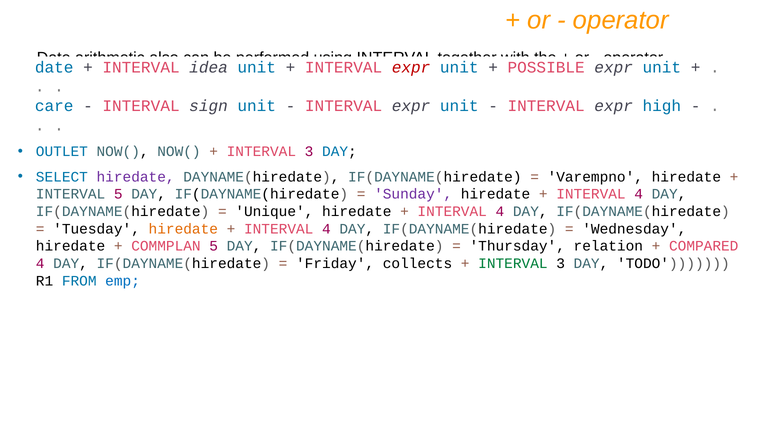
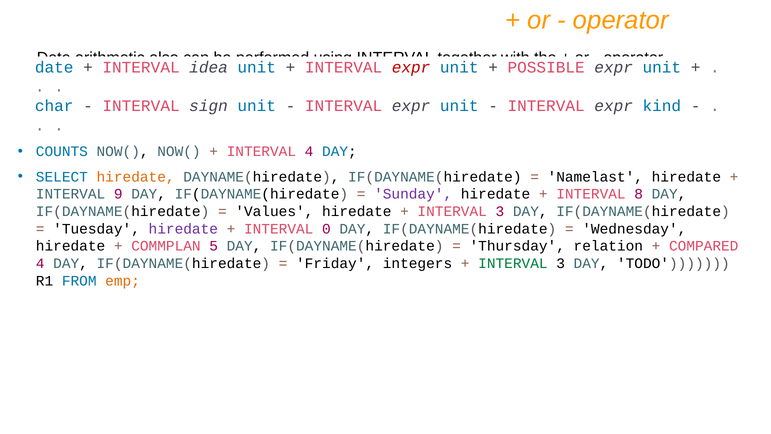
care: care -> char
high: high -> kind
OUTLET: OUTLET -> COUNTS
3 at (309, 152): 3 -> 4
hiredate at (136, 177) colour: purple -> orange
Varempno: Varempno -> Namelast
INTERVAL 5: 5 -> 9
4 at (639, 194): 4 -> 8
Unique: Unique -> Values
4 at (500, 211): 4 -> 3
hiredate at (183, 229) colour: orange -> purple
4 at (326, 229): 4 -> 0
collects: collects -> integers
emp colour: blue -> orange
